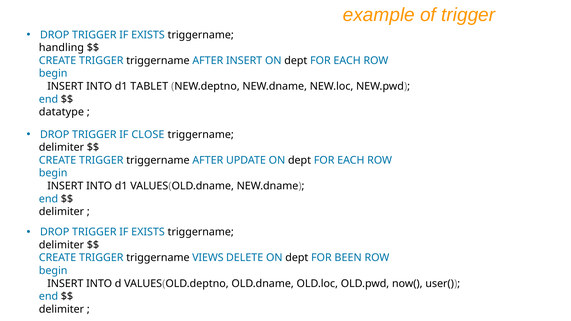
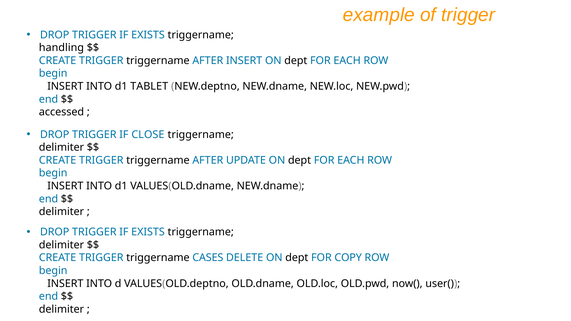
datatype: datatype -> accessed
VIEWS: VIEWS -> CASES
BEEN: BEEN -> COPY
